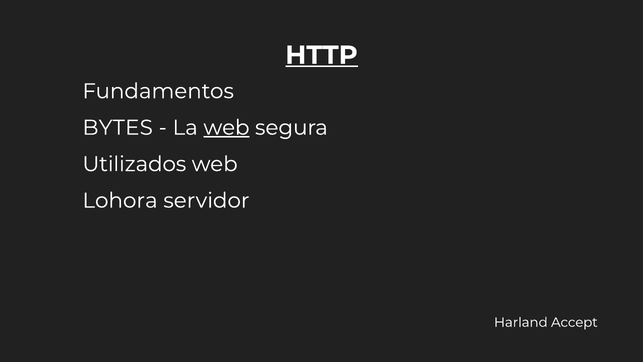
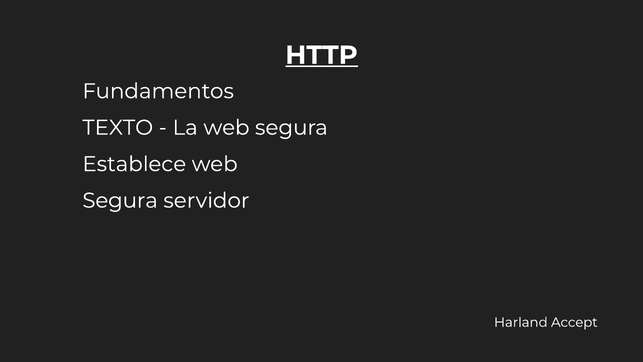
BYTES: BYTES -> TEXTO
web at (226, 128) underline: present -> none
Utilizados: Utilizados -> Establece
Lohora at (120, 200): Lohora -> Segura
